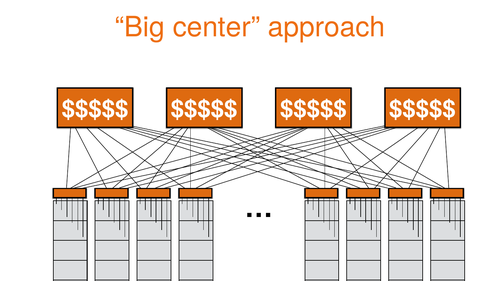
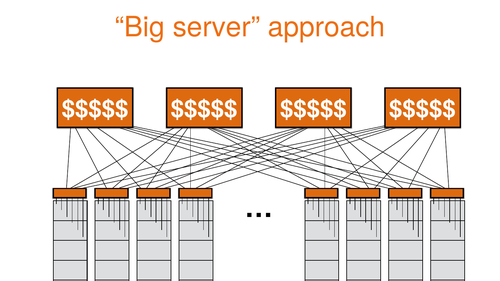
center: center -> server
